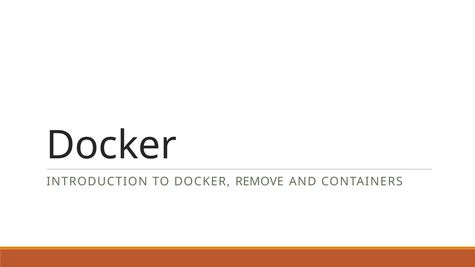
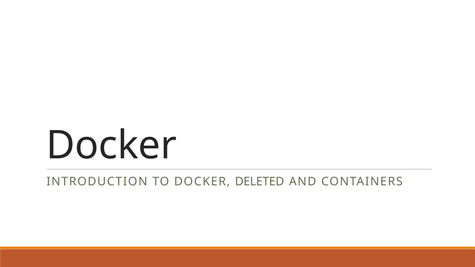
REMOVE: REMOVE -> DELETED
